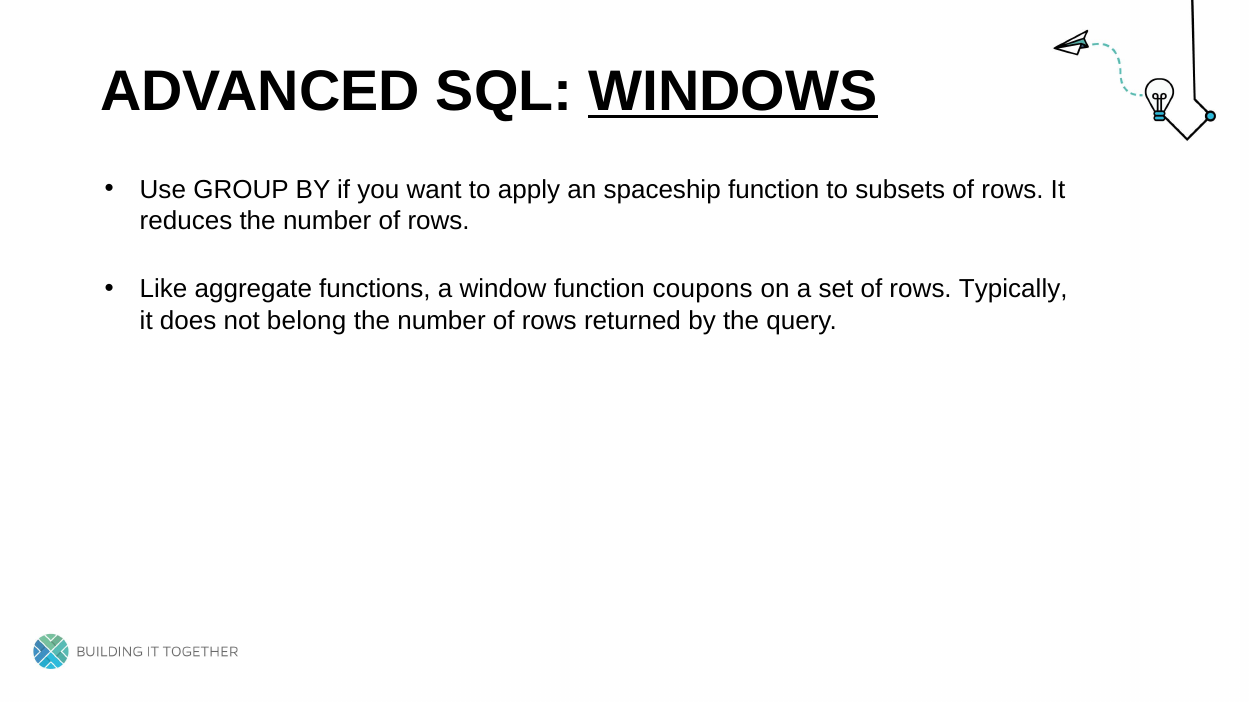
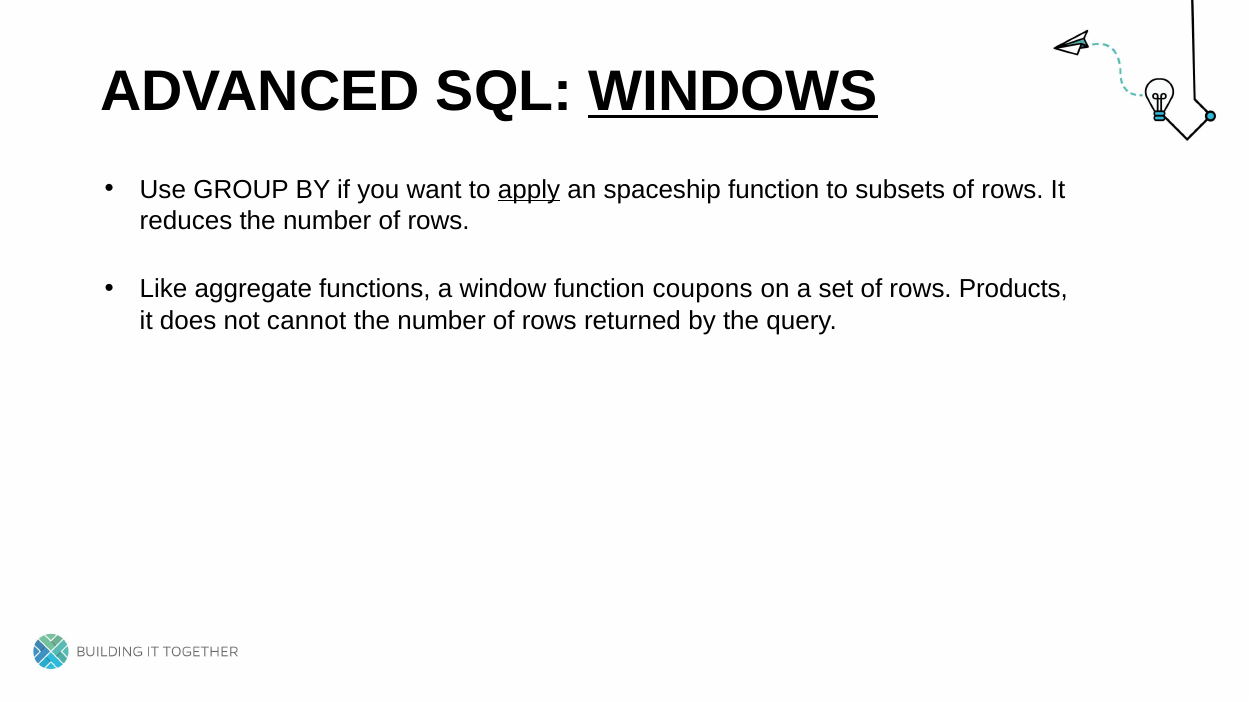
apply underline: none -> present
Typically: Typically -> Products
belong: belong -> cannot
